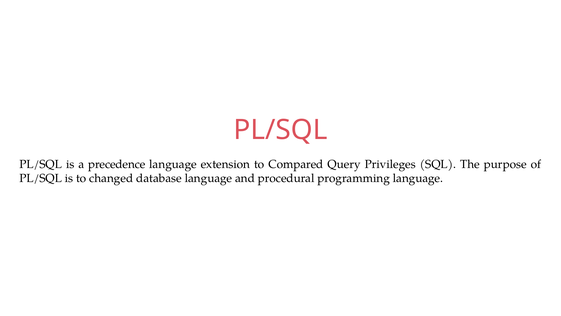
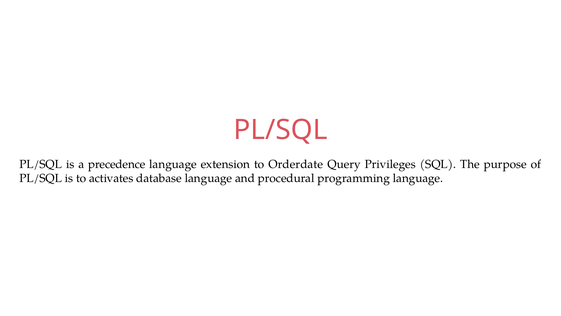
Compared: Compared -> Orderdate
changed: changed -> activates
